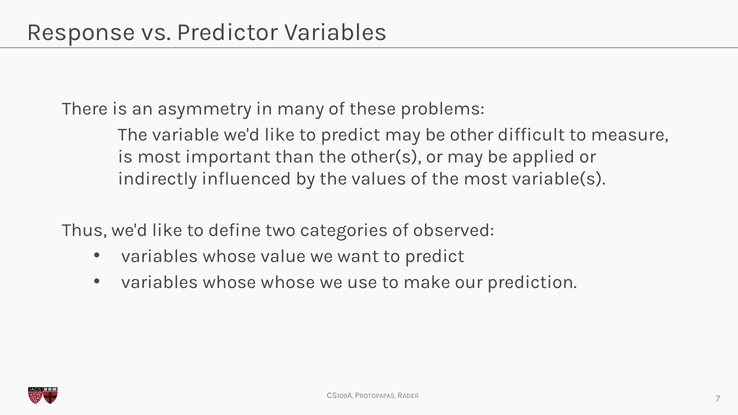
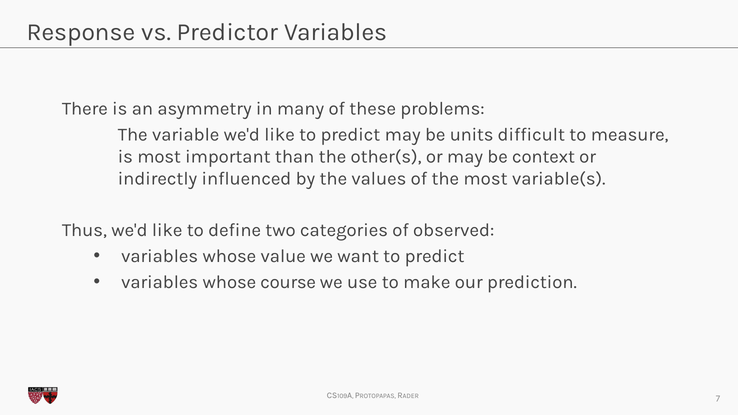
other: other -> units
applied: applied -> context
whose whose: whose -> course
